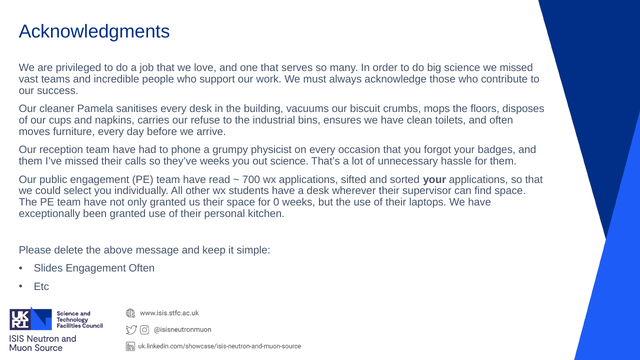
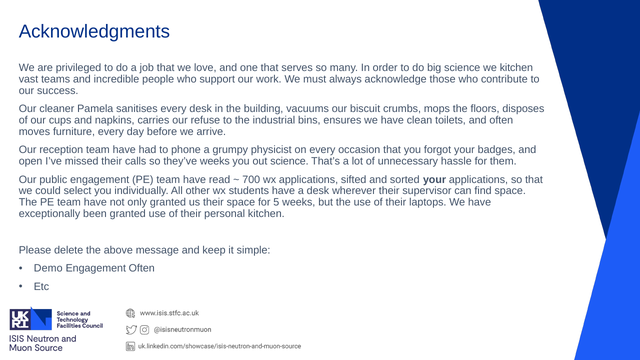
we missed: missed -> kitchen
them at (31, 161): them -> open
0: 0 -> 5
Slides: Slides -> Demo
